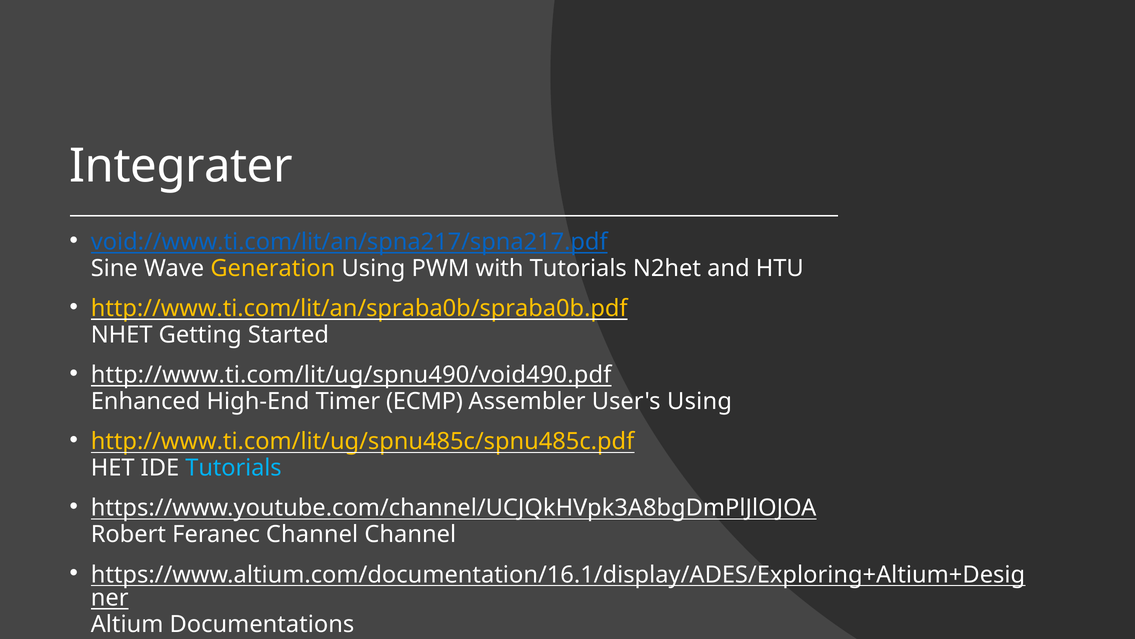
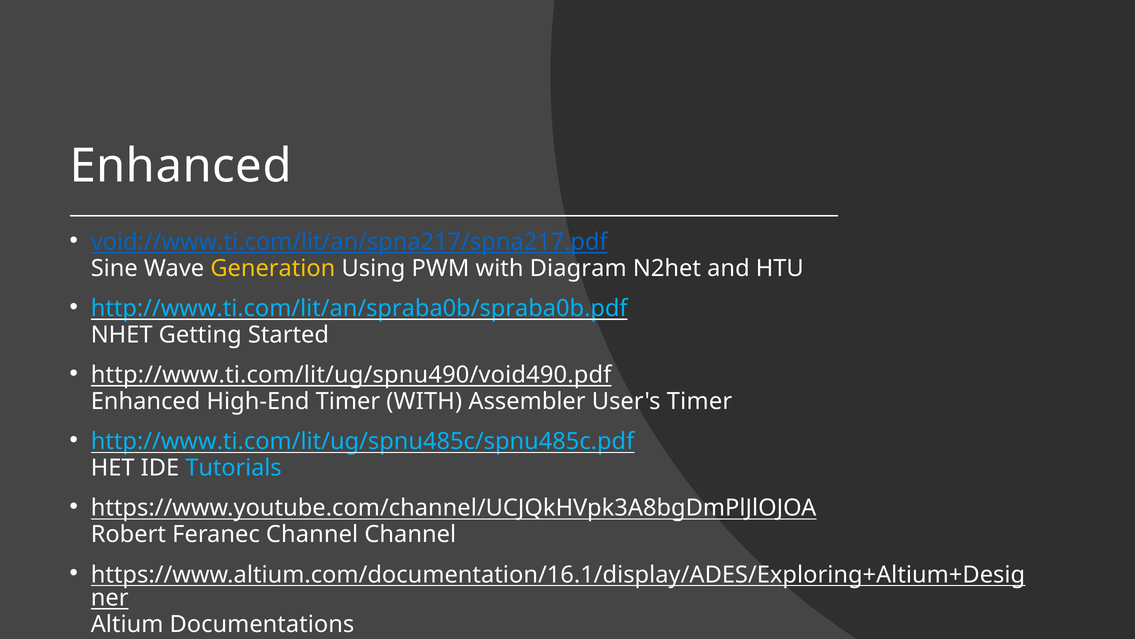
Integrater at (181, 166): Integrater -> Enhanced
with Tutorials: Tutorials -> Diagram
http://www.ti.com/lit/an/spraba0b/spraba0b.pdf colour: yellow -> light blue
Timer ECMP: ECMP -> WITH
User's Using: Using -> Timer
http://www.ti.com/lit/ug/spnu485c/spnu485c.pdf colour: yellow -> light blue
